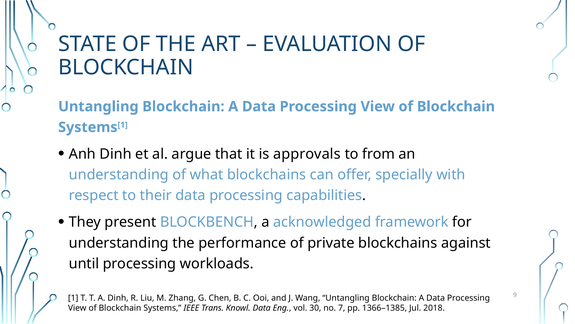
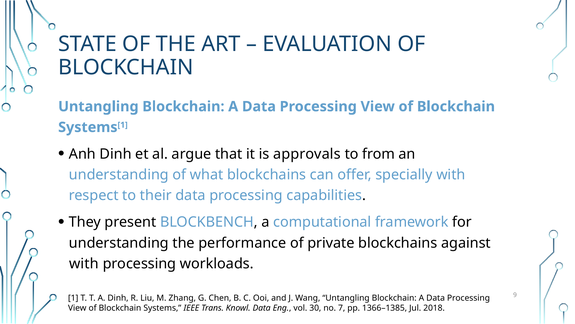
acknowledged: acknowledged -> computational
until at (84, 263): until -> with
